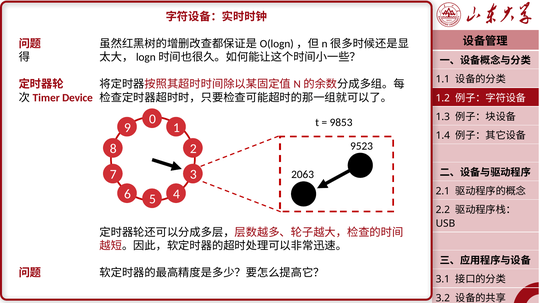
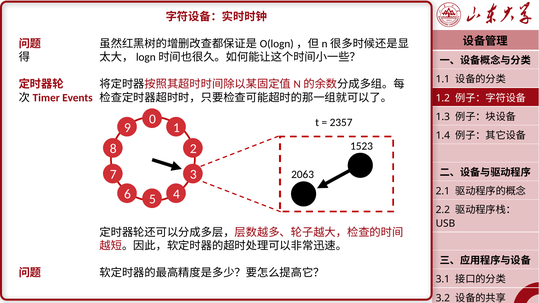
Device: Device -> Events
9853: 9853 -> 2357
9523: 9523 -> 1523
